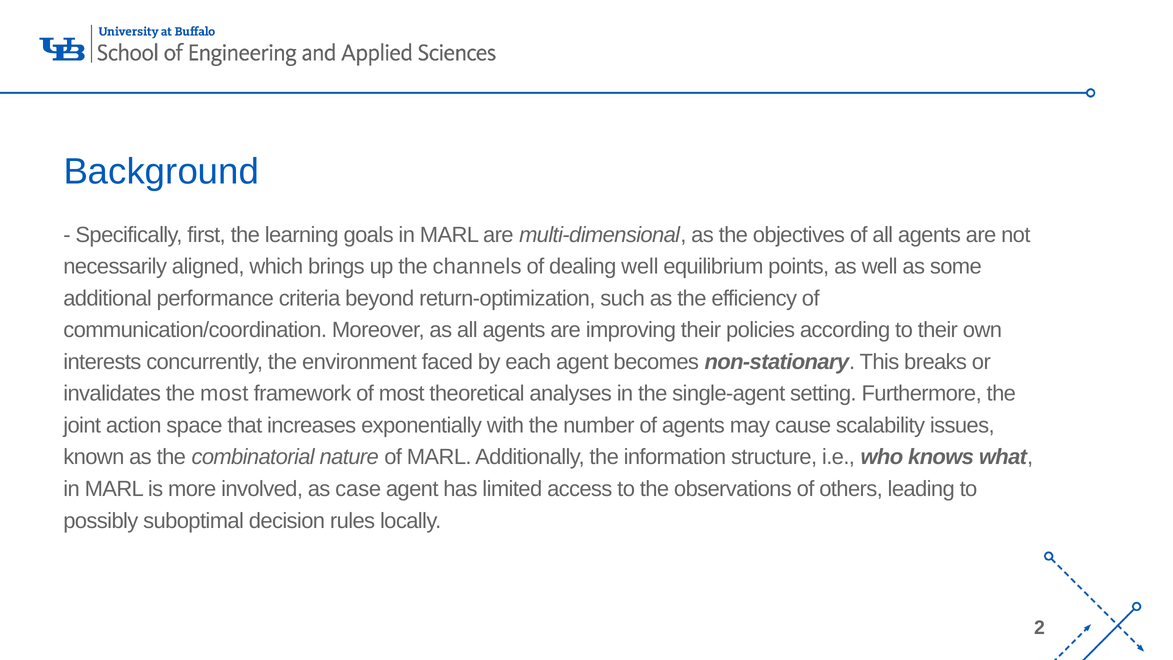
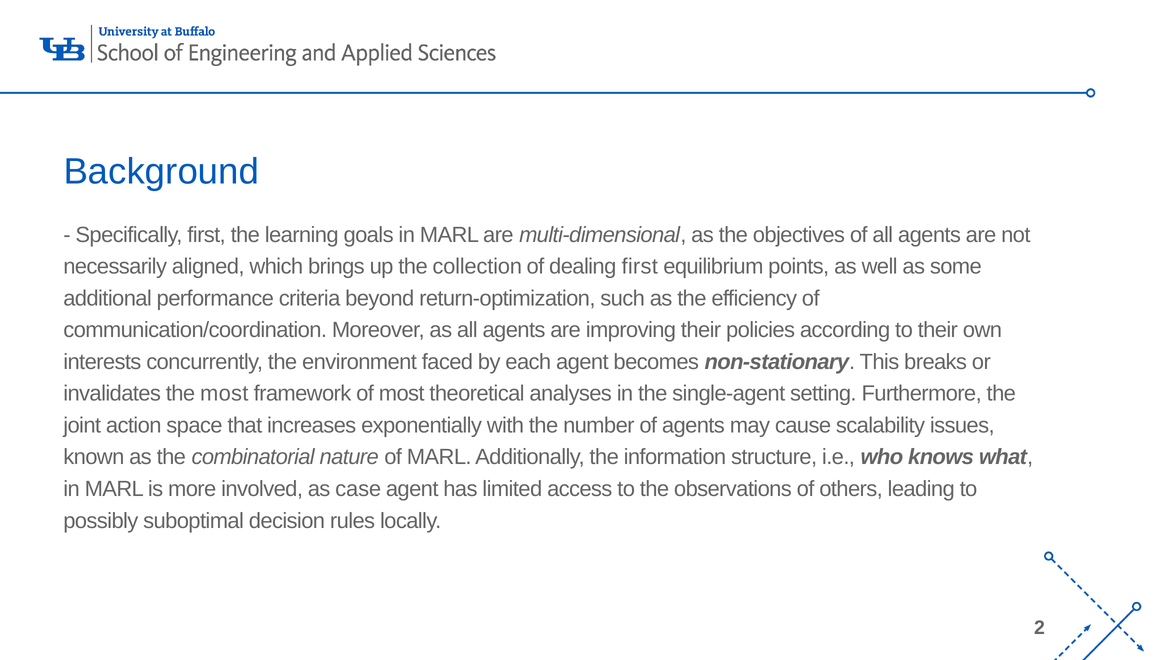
channels: channels -> collection
dealing well: well -> first
